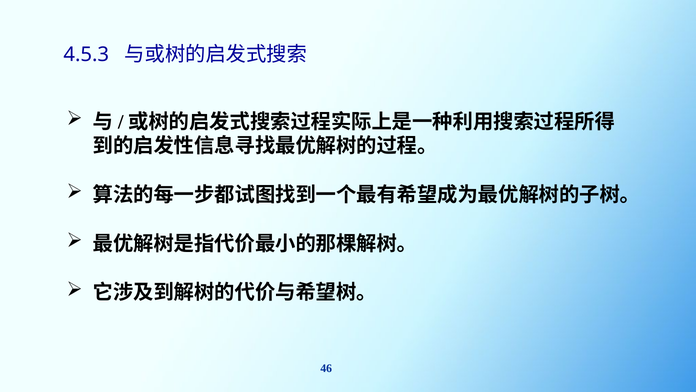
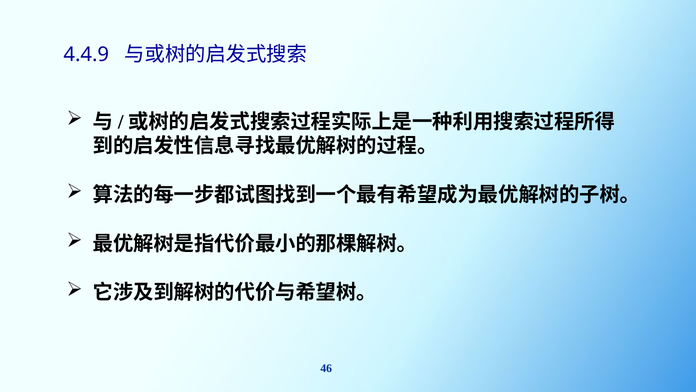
4.5.3: 4.5.3 -> 4.4.9
